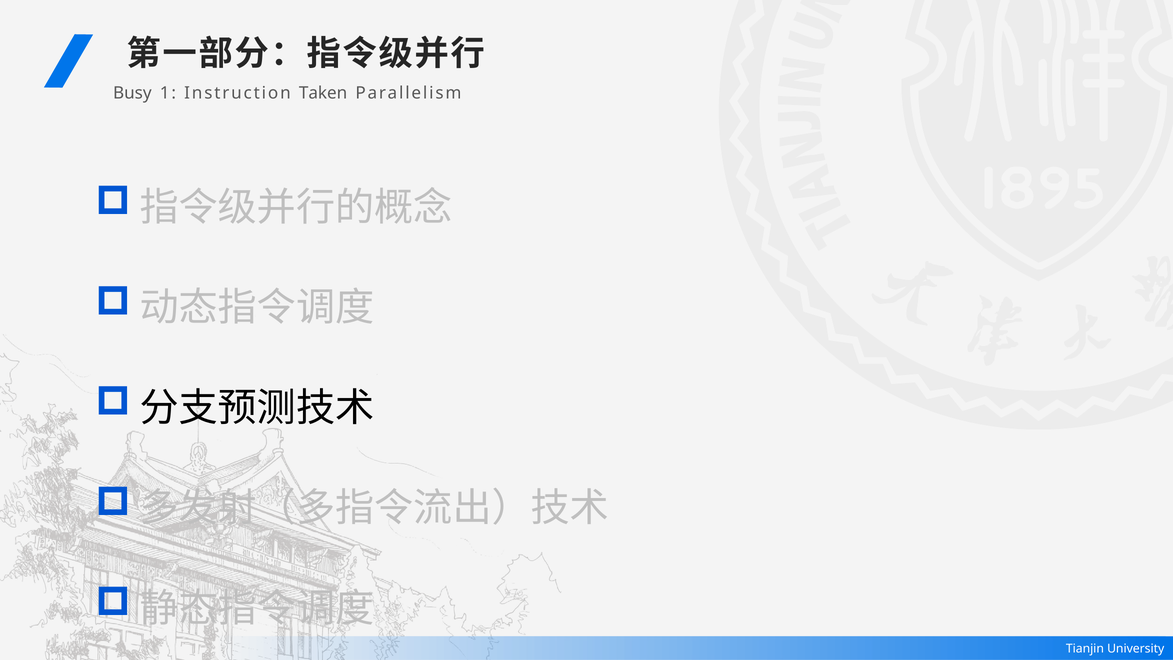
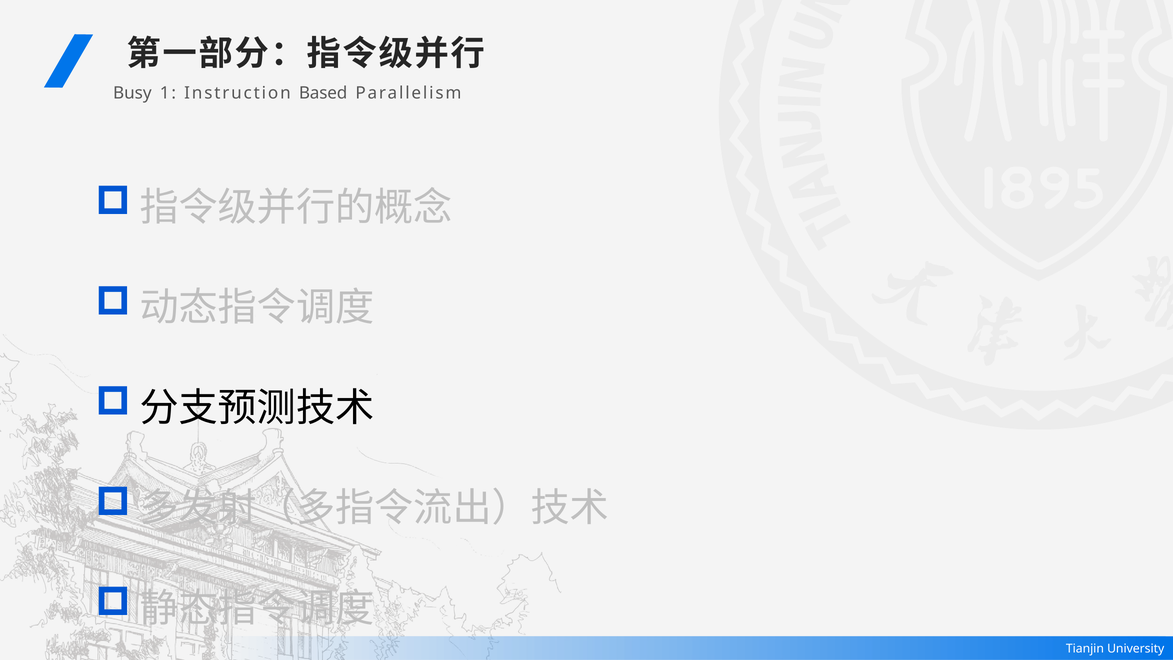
Taken: Taken -> Based
